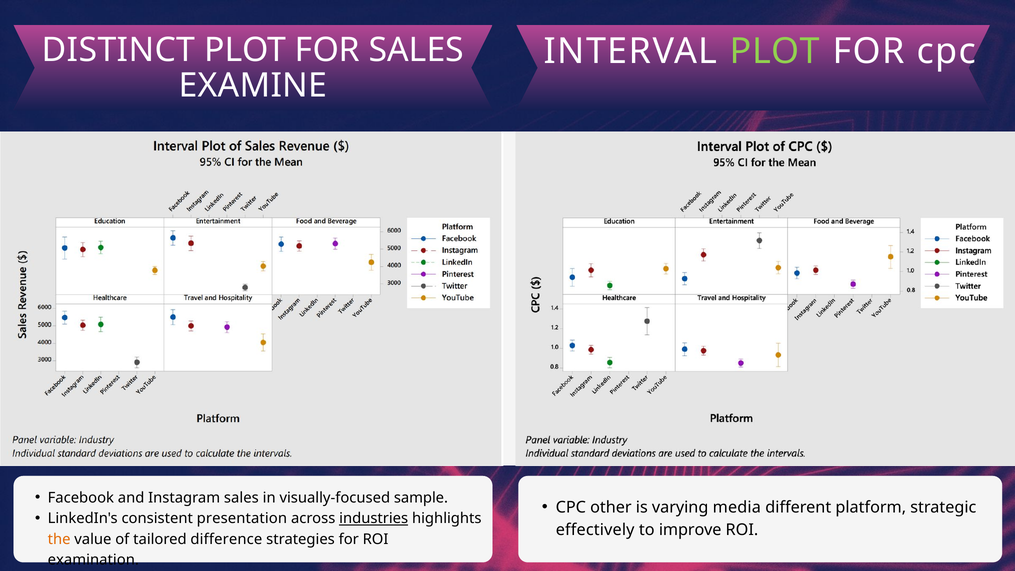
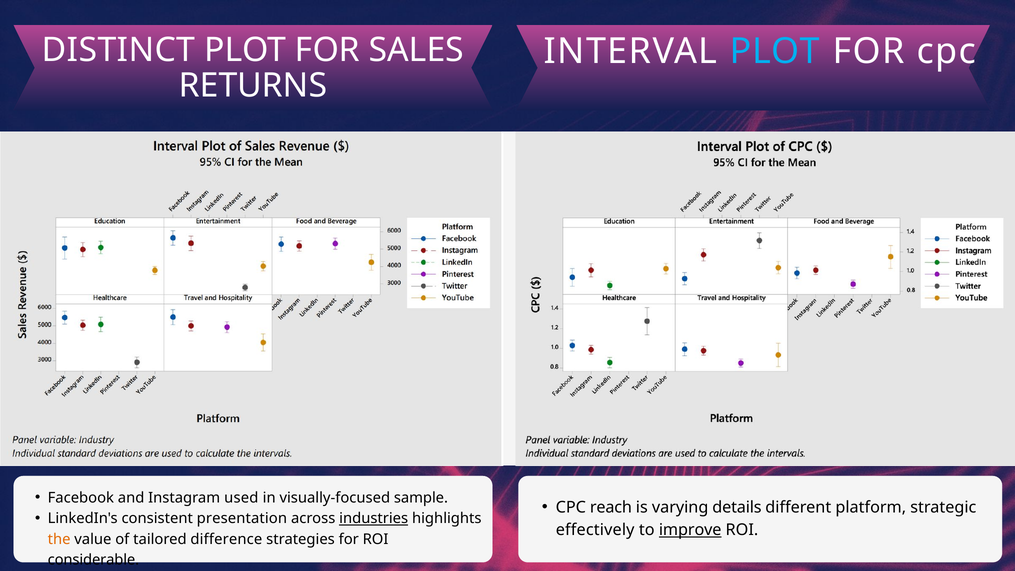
PLOT at (775, 51) colour: light green -> light blue
EXAMINE: EXAMINE -> RETURNS
Instagram sales: sales -> used
other: other -> reach
media: media -> details
improve underline: none -> present
examination: examination -> considerable
